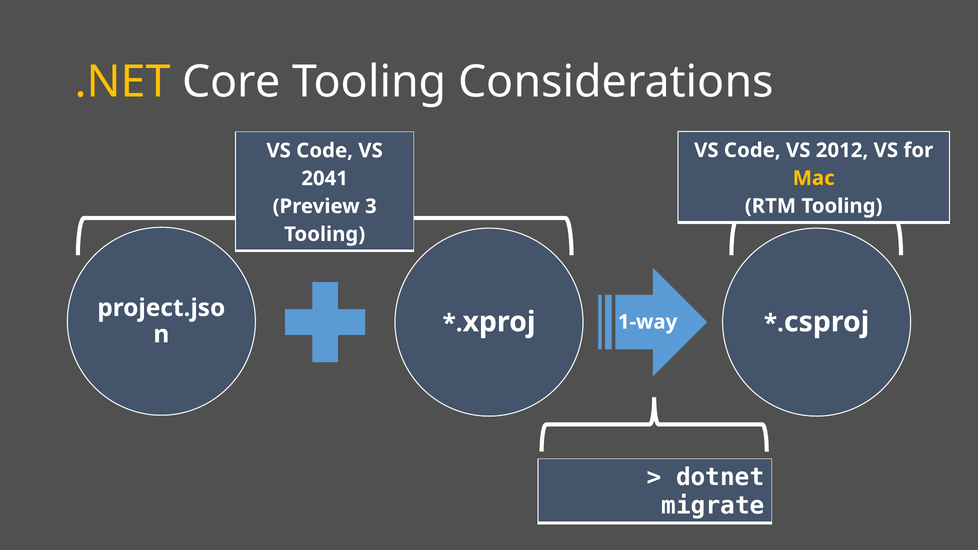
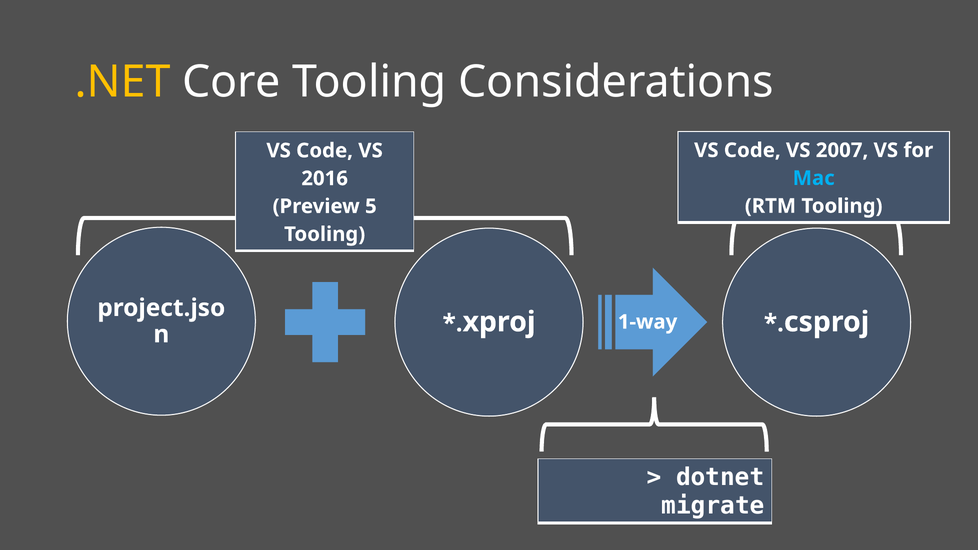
2012: 2012 -> 2007
Mac colour: yellow -> light blue
2041: 2041 -> 2016
3: 3 -> 5
